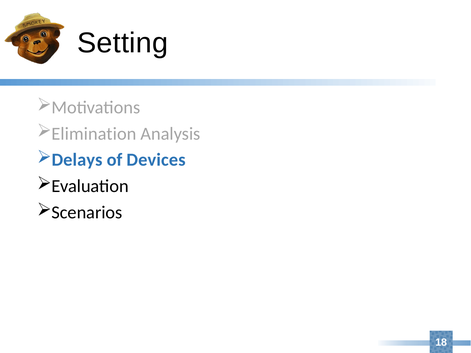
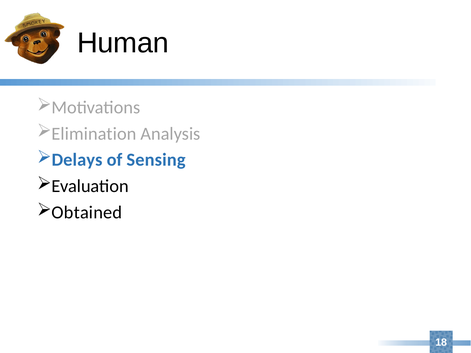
Setting: Setting -> Human
Devices: Devices -> Sensing
Scenarios: Scenarios -> Obtained
